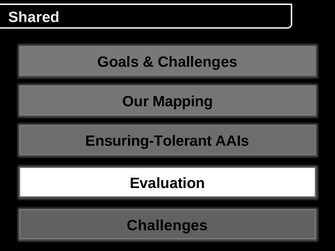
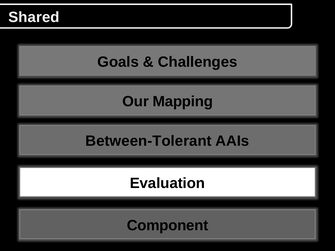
Ensuring-Tolerant: Ensuring-Tolerant -> Between-Tolerant
Challenges at (167, 226): Challenges -> Component
